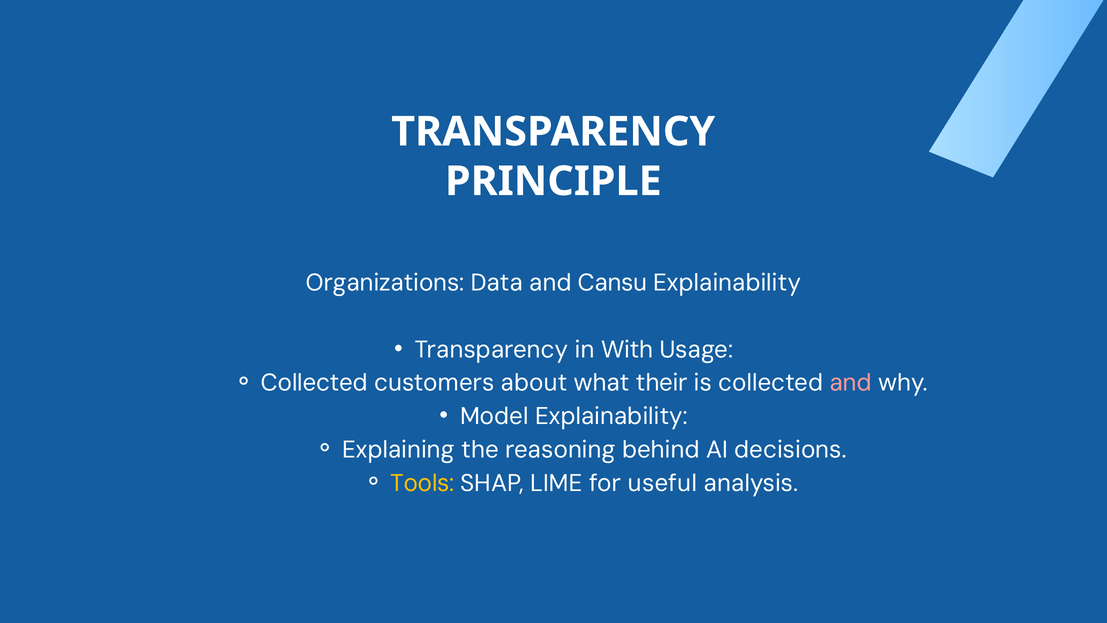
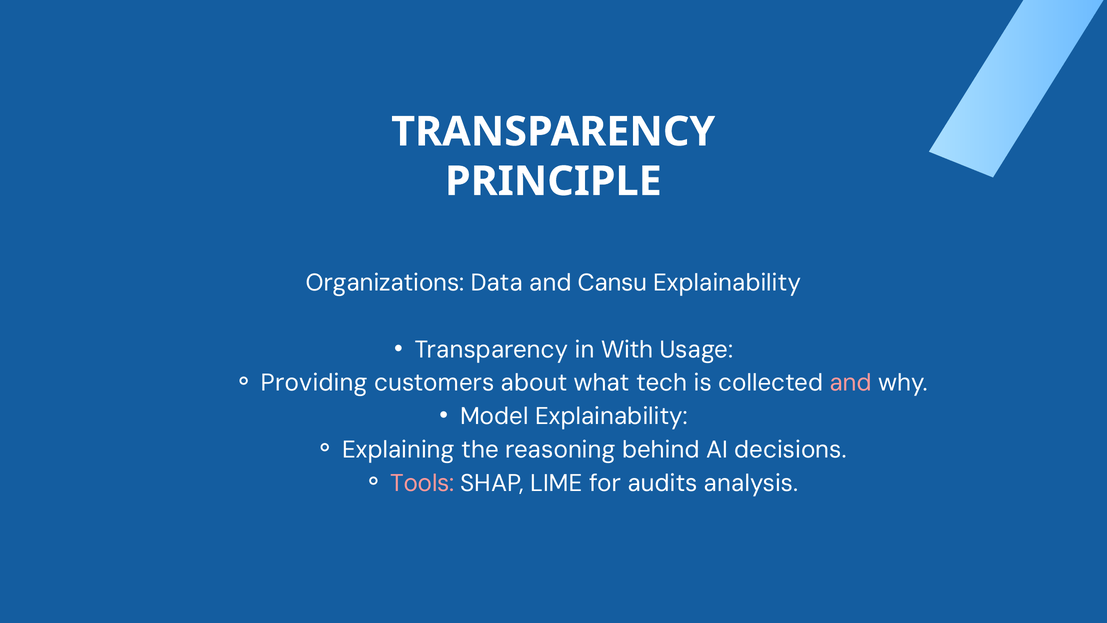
Collected at (314, 383): Collected -> Providing
their: their -> tech
Tools colour: yellow -> pink
useful: useful -> audits
